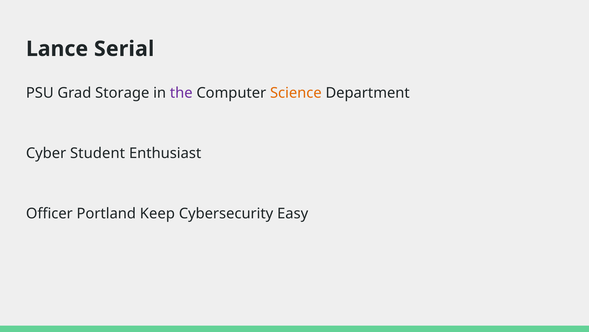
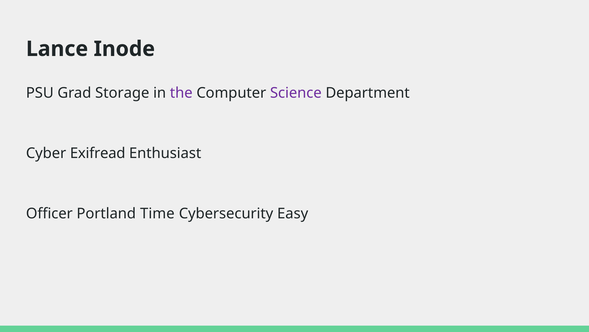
Serial: Serial -> Inode
Science colour: orange -> purple
Student: Student -> Exifread
Keep: Keep -> Time
